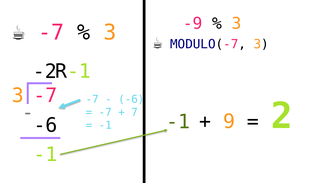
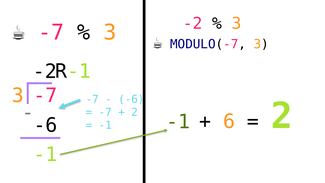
-9 at (193, 24): -9 -> -2
7 at (135, 112): 7 -> 2
9: 9 -> 6
